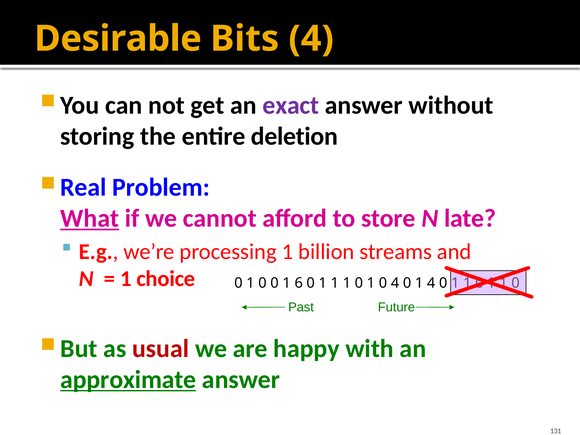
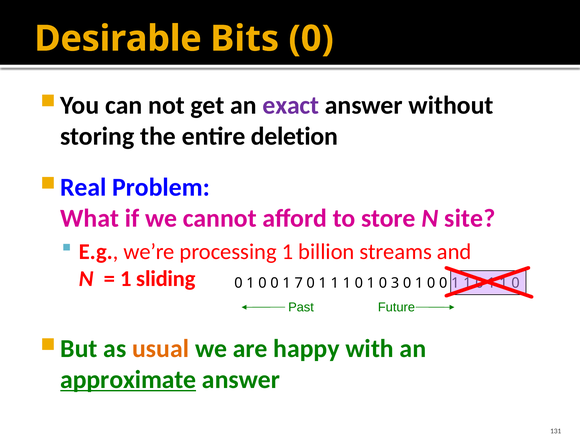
Bits 4: 4 -> 0
What underline: present -> none
late: late -> site
choice: choice -> sliding
6: 6 -> 7
0 4: 4 -> 3
4 at (431, 283): 4 -> 0
usual colour: red -> orange
